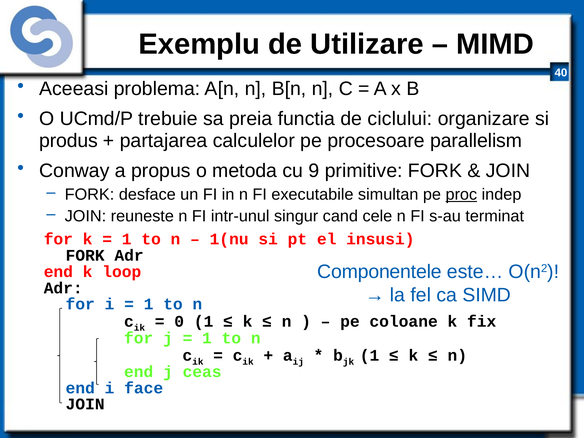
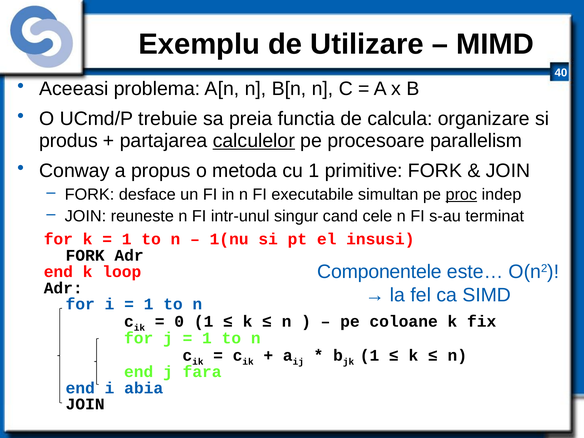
ciclului: ciclului -> calcula
calculelor underline: none -> present
cu 9: 9 -> 1
ceas: ceas -> fara
face: face -> abia
